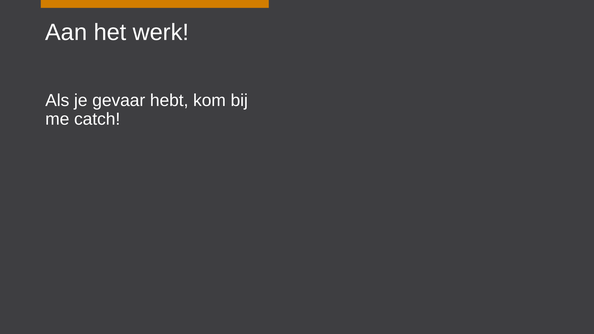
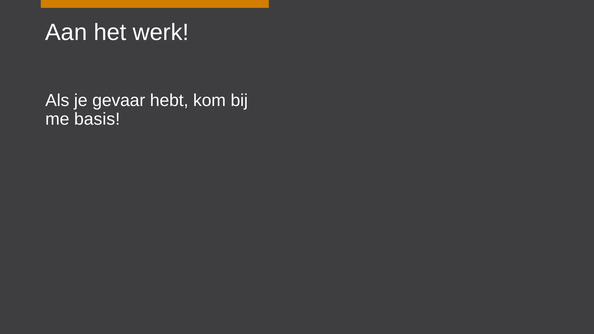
catch: catch -> basis
